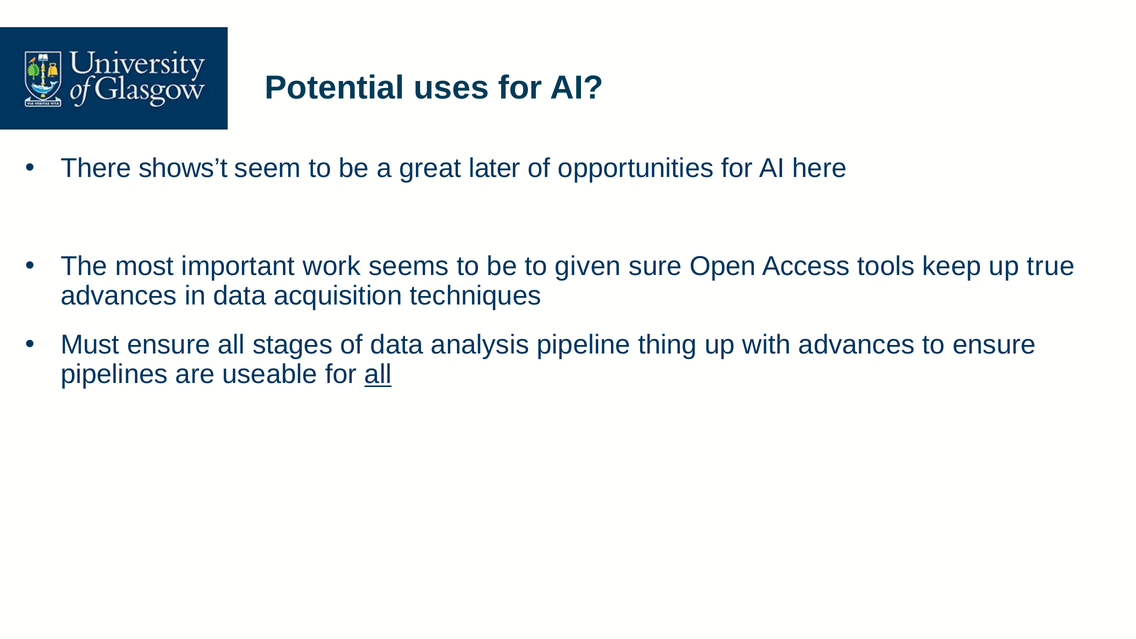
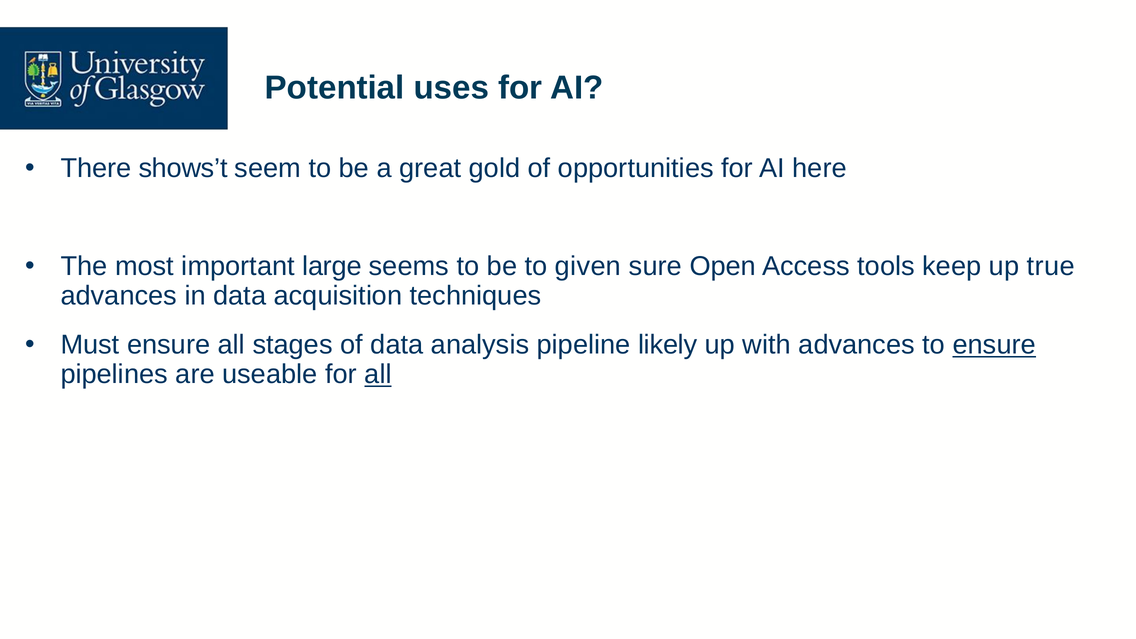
later: later -> gold
work: work -> large
thing: thing -> likely
ensure at (994, 345) underline: none -> present
